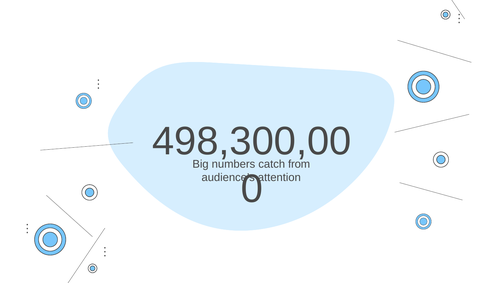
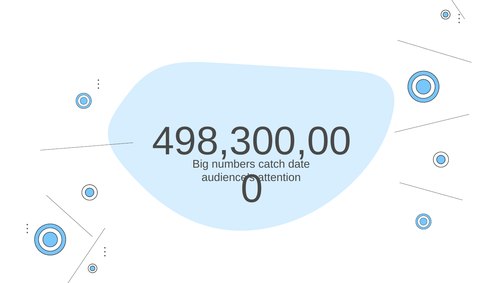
from: from -> date
